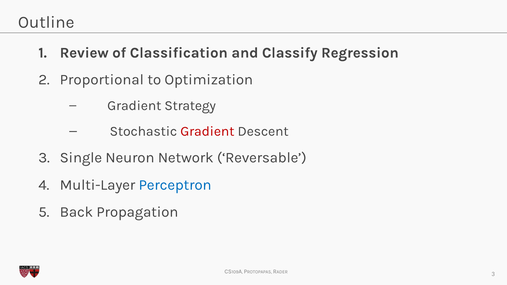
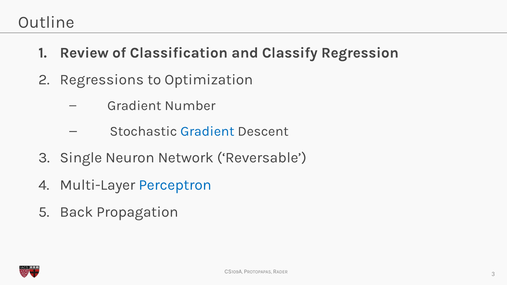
Proportional: Proportional -> Regressions
Strategy: Strategy -> Number
Gradient at (207, 131) colour: red -> blue
